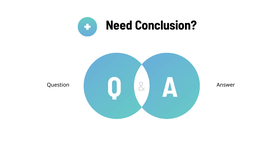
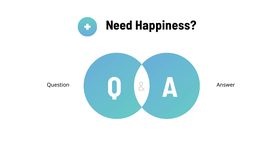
Conclusion: Conclusion -> Happiness
